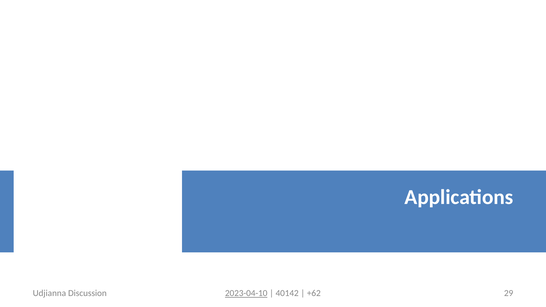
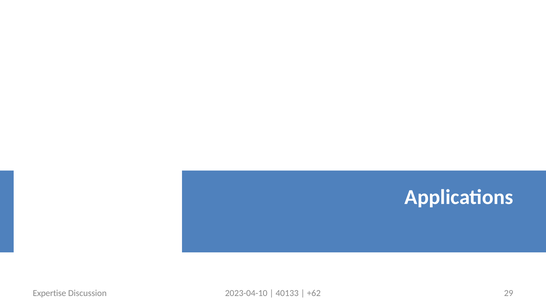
Udjianna: Udjianna -> Expertise
2023-04-10 underline: present -> none
40142: 40142 -> 40133
